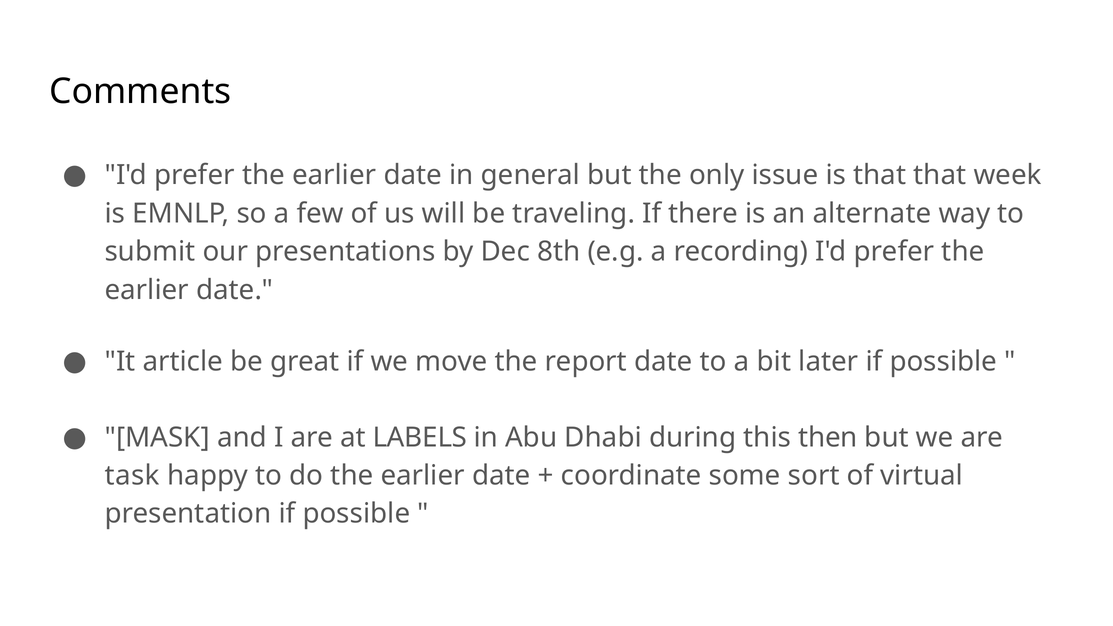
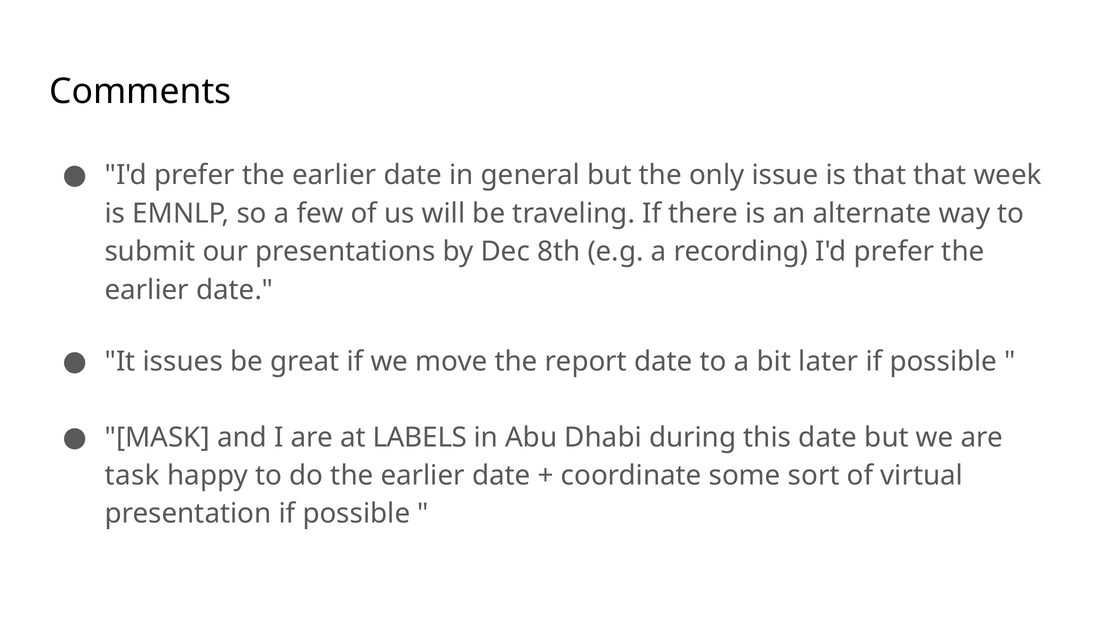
article: article -> issues
this then: then -> date
